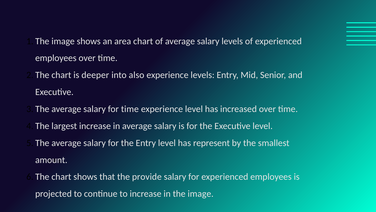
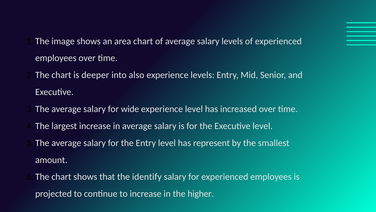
for time: time -> wide
provide: provide -> identify
the image: image -> higher
